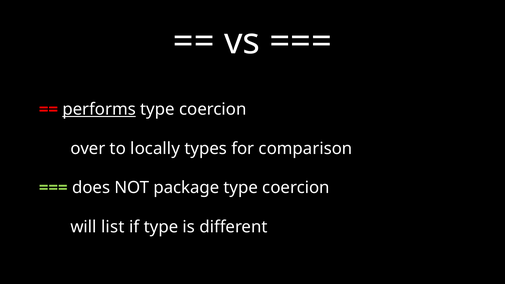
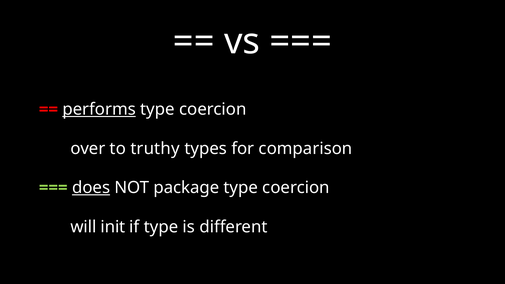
locally: locally -> truthy
does underline: none -> present
list: list -> init
